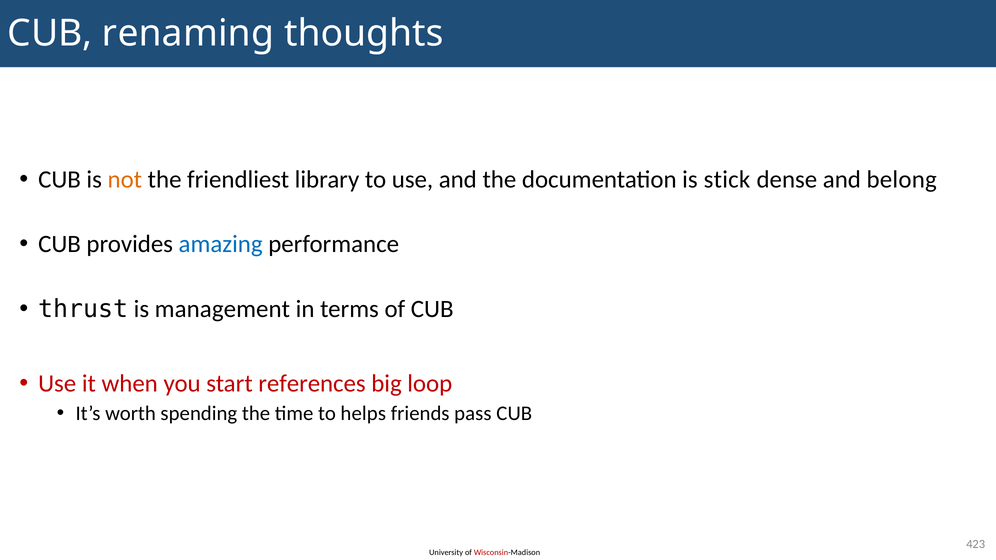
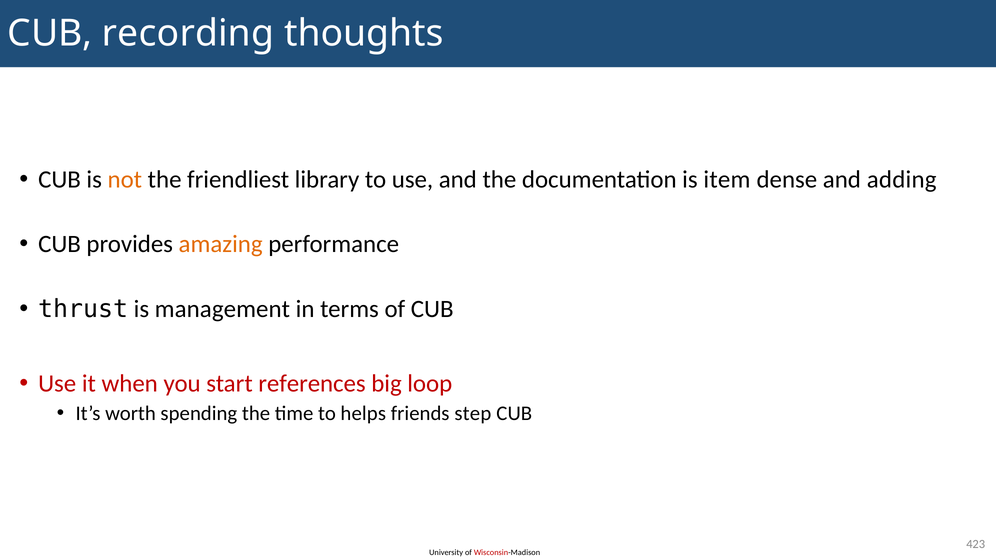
renaming: renaming -> recording
stick: stick -> item
belong: belong -> adding
amazing colour: blue -> orange
pass: pass -> step
